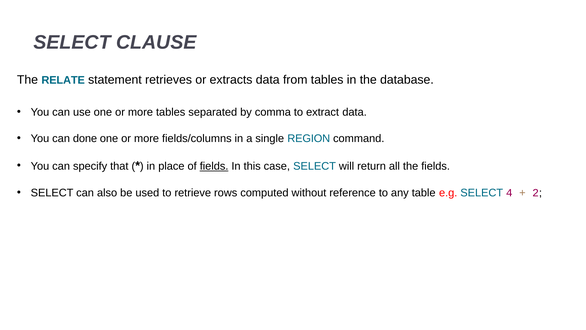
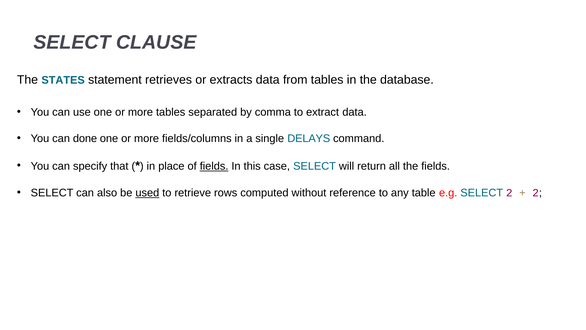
RELATE: RELATE -> STATES
REGION: REGION -> DELAYS
used underline: none -> present
SELECT 4: 4 -> 2
